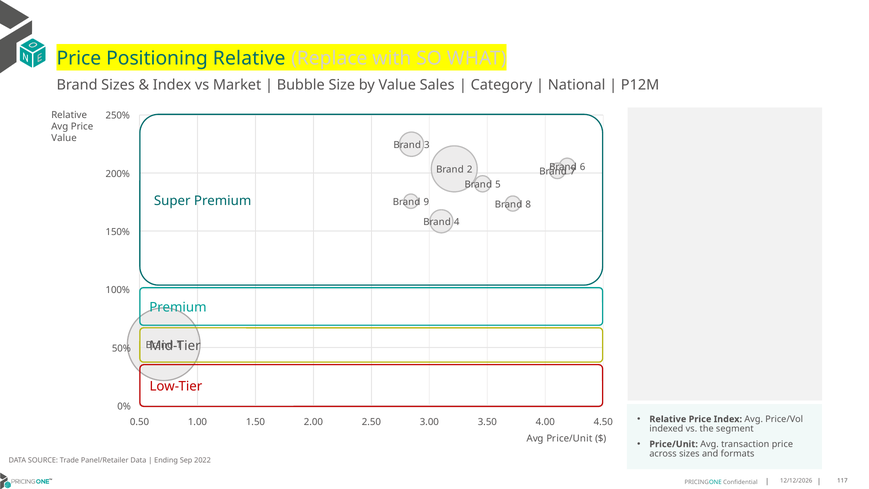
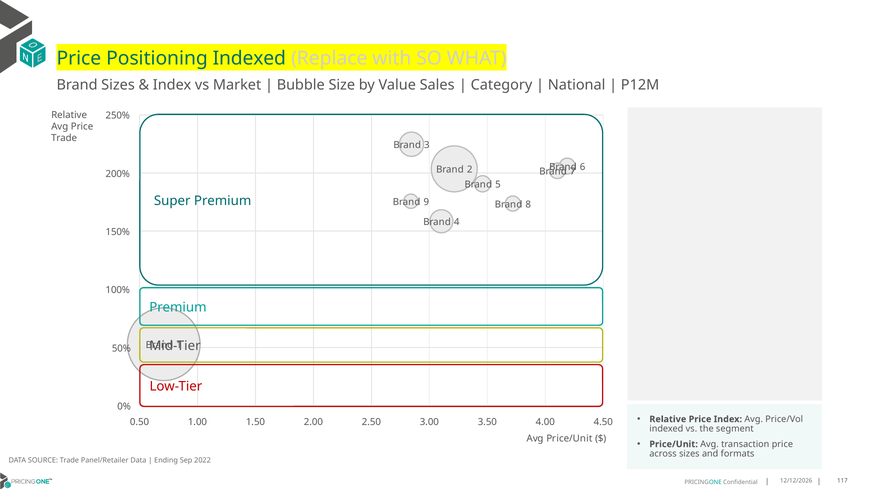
Positioning Relative: Relative -> Indexed
Value at (64, 138): Value -> Trade
